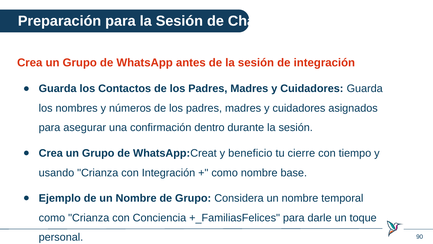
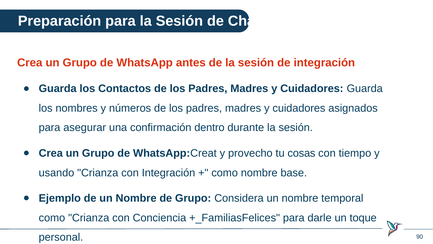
beneficio: beneficio -> provecho
cierre: cierre -> cosas
